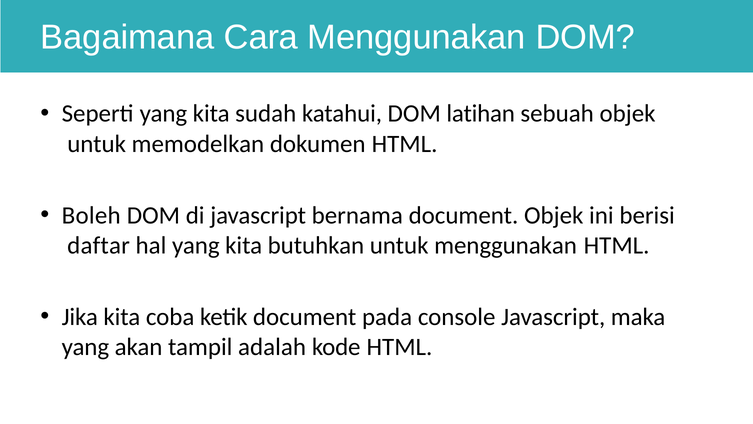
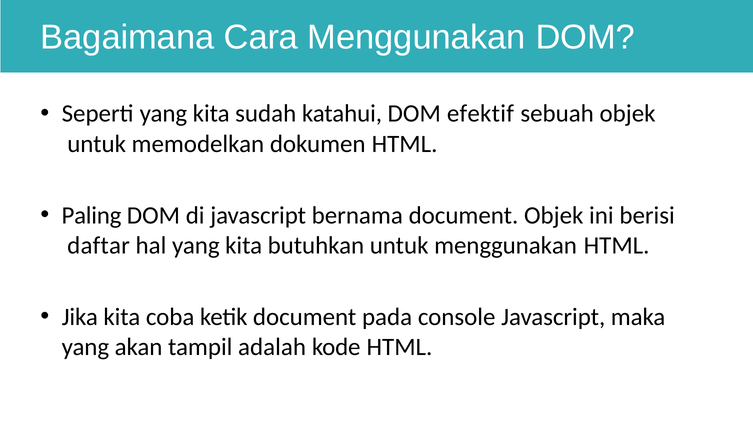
latihan: latihan -> efektif
Boleh: Boleh -> Paling
